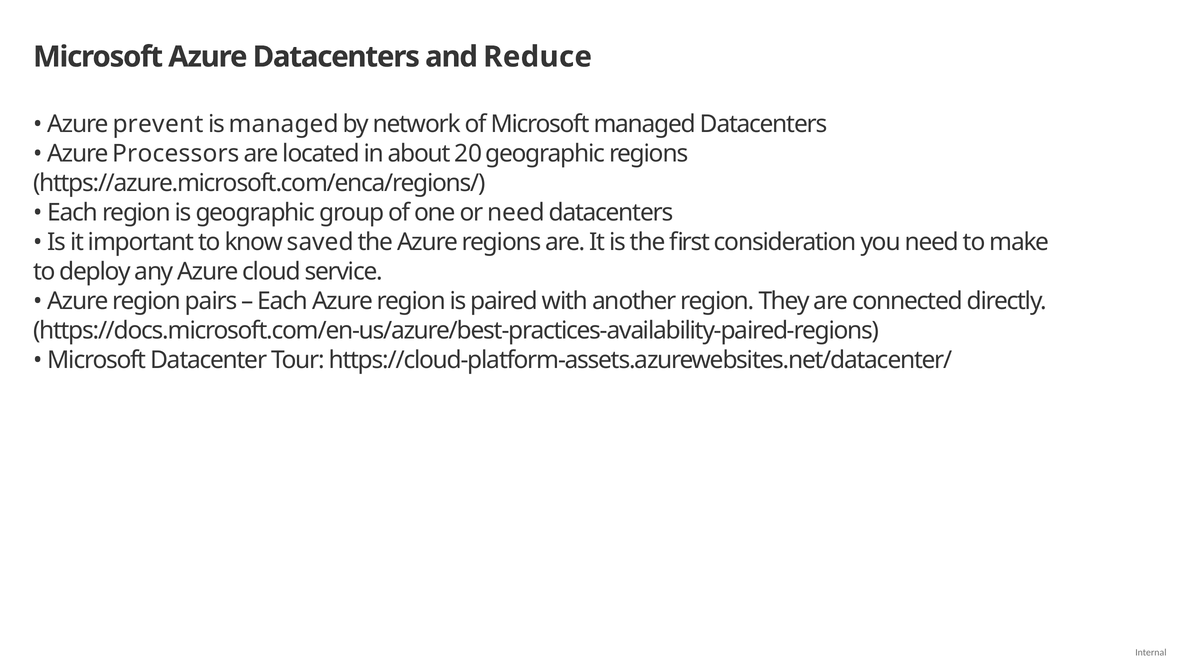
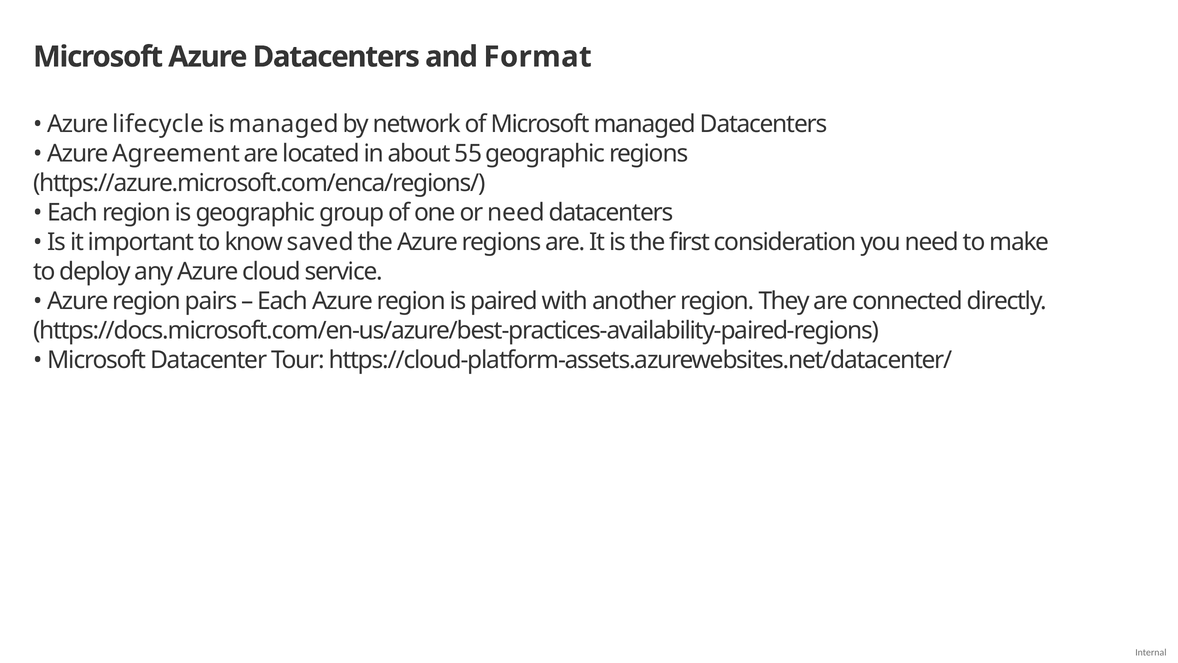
Reduce: Reduce -> Format
prevent: prevent -> lifecycle
Processors: Processors -> Agreement
20: 20 -> 55
